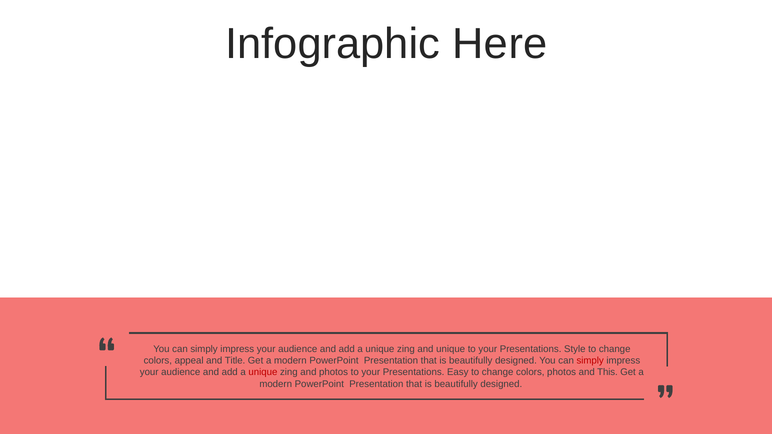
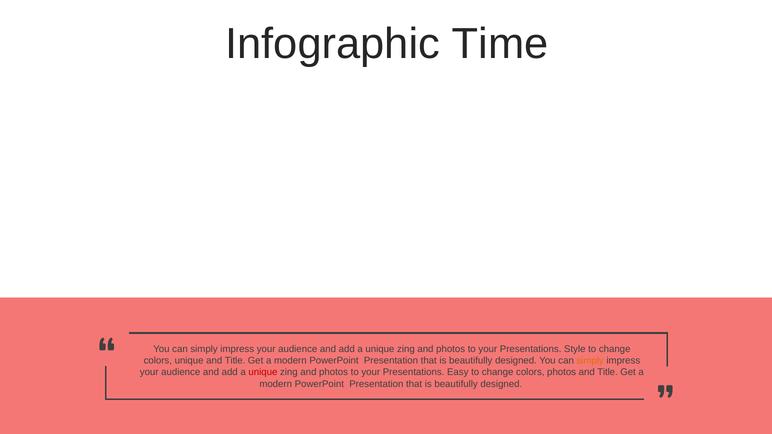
Here: Here -> Time
unique at (451, 349): unique -> photos
colors appeal: appeal -> unique
simply at (590, 361) colour: red -> orange
photos and This: This -> Title
